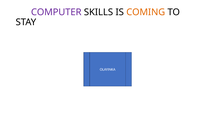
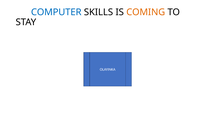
COMPUTER colour: purple -> blue
